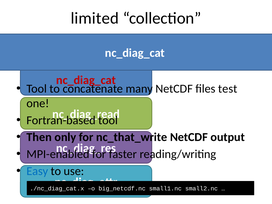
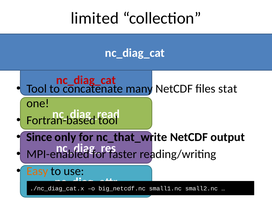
test: test -> stat
Then: Then -> Since
Easy colour: blue -> orange
